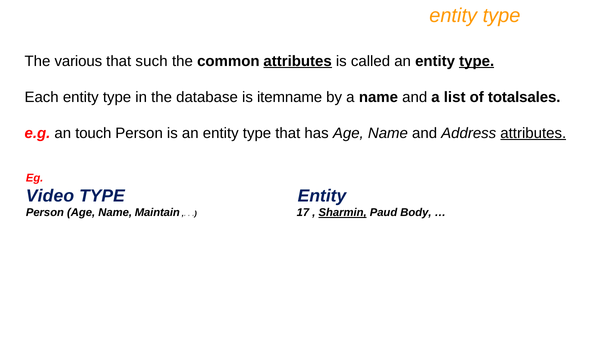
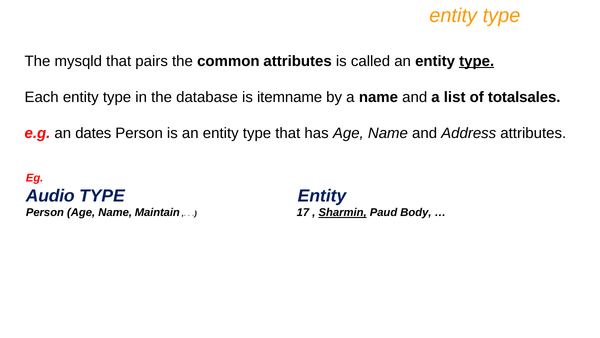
various: various -> mysqld
such: such -> pairs
attributes at (298, 61) underline: present -> none
touch: touch -> dates
attributes at (533, 133) underline: present -> none
Video: Video -> Audio
